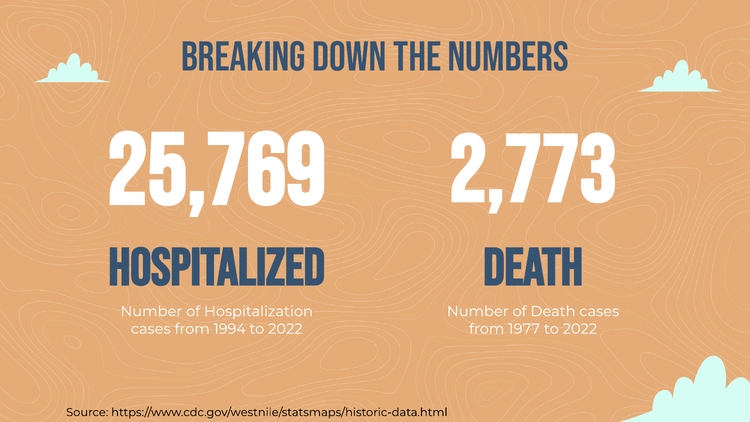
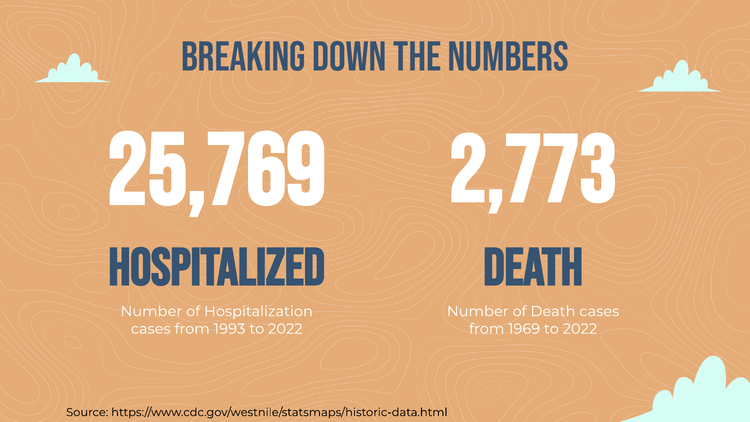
1994: 1994 -> 1993
1977: 1977 -> 1969
